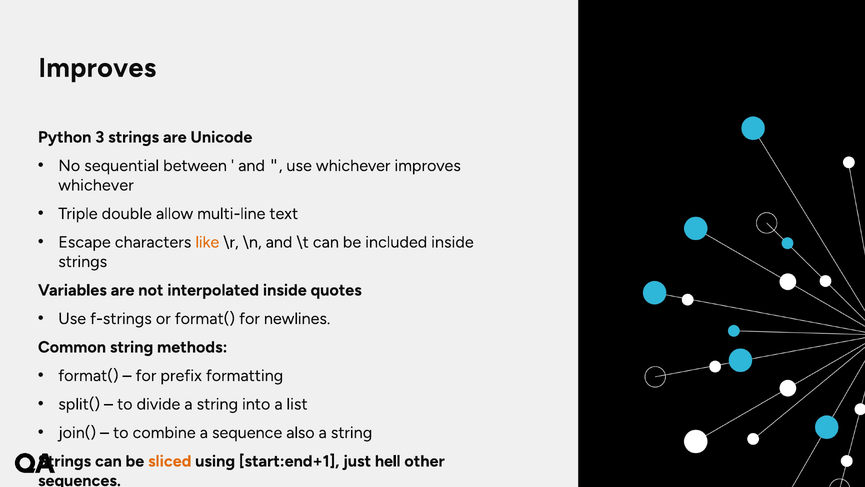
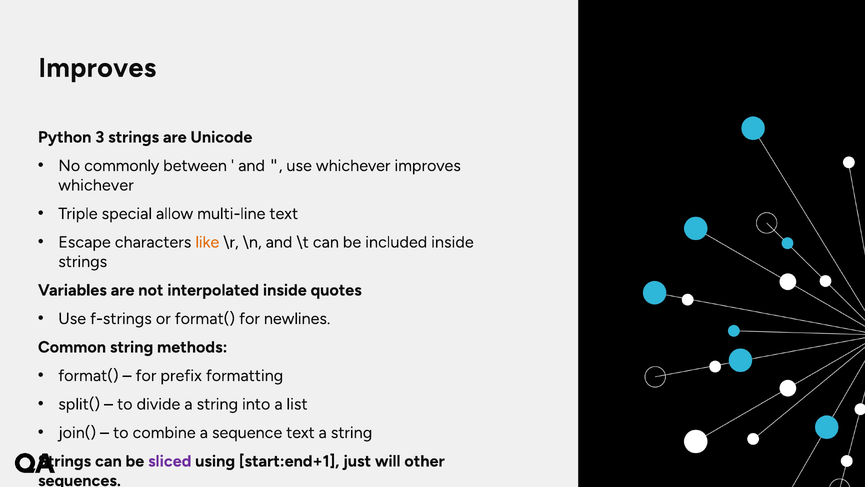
sequential: sequential -> commonly
double: double -> special
sequence also: also -> text
sliced colour: orange -> purple
hell: hell -> will
